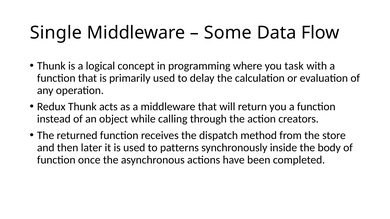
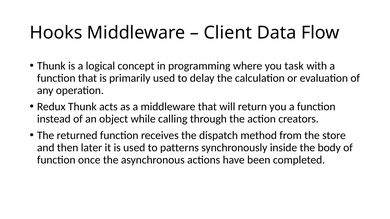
Single: Single -> Hooks
Some: Some -> Client
